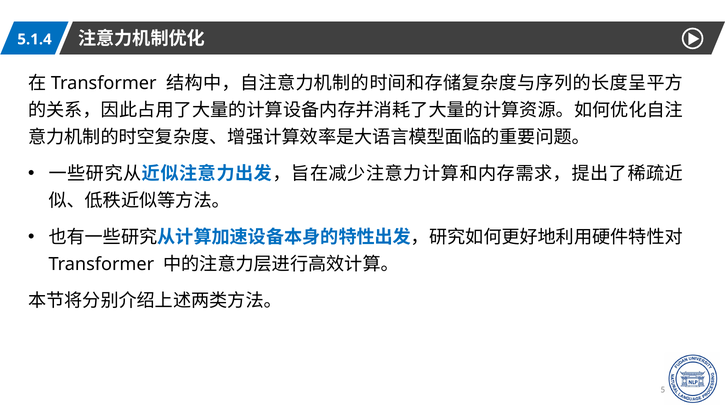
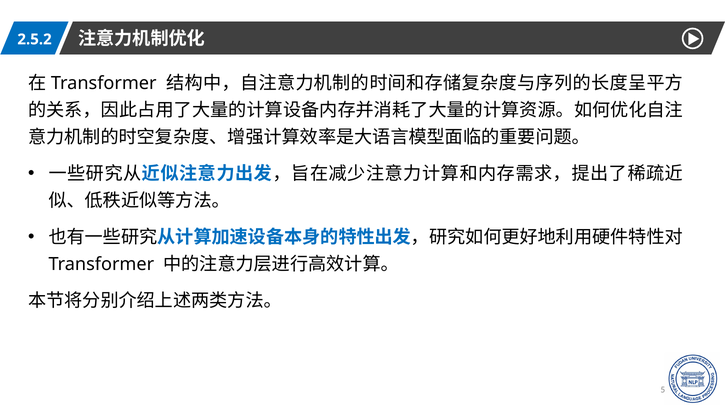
5.1.4: 5.1.4 -> 2.5.2
